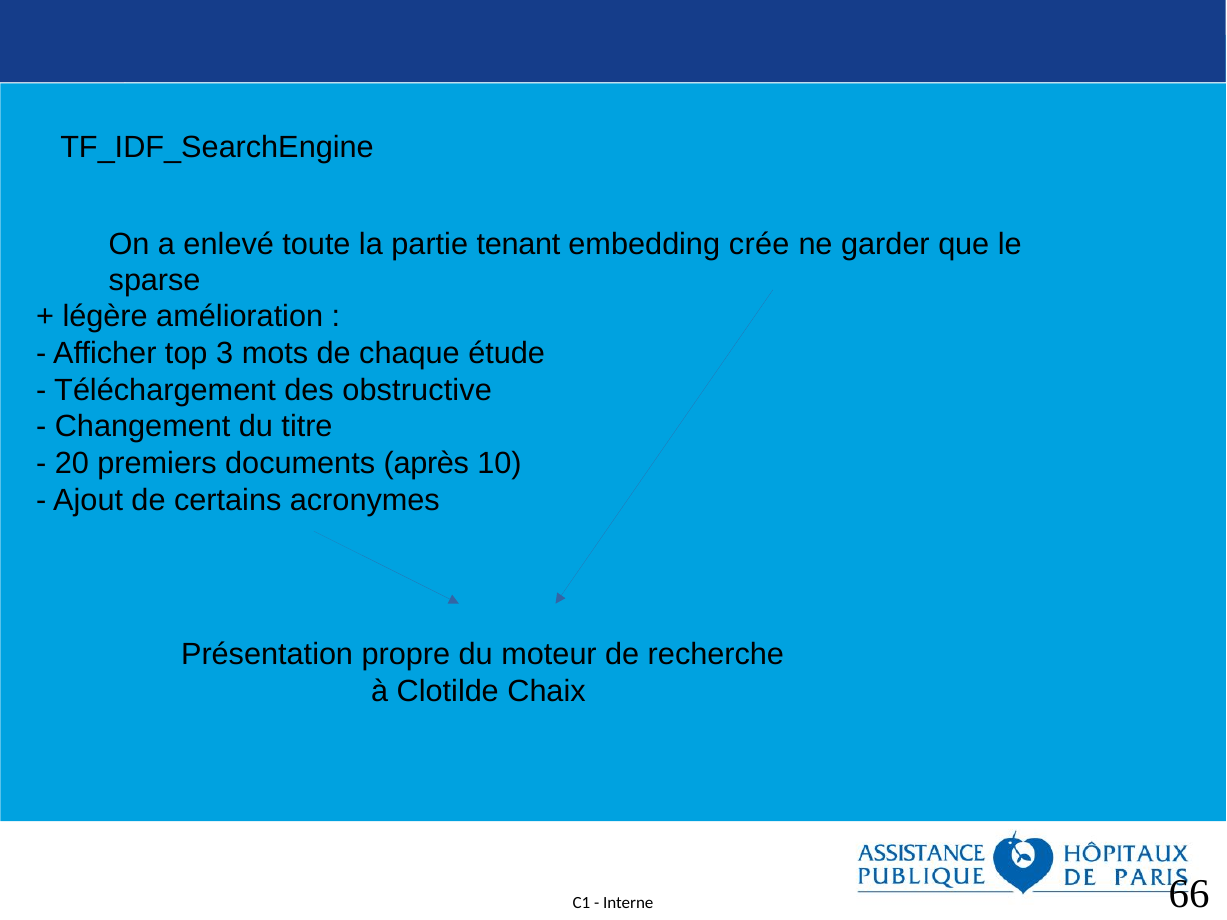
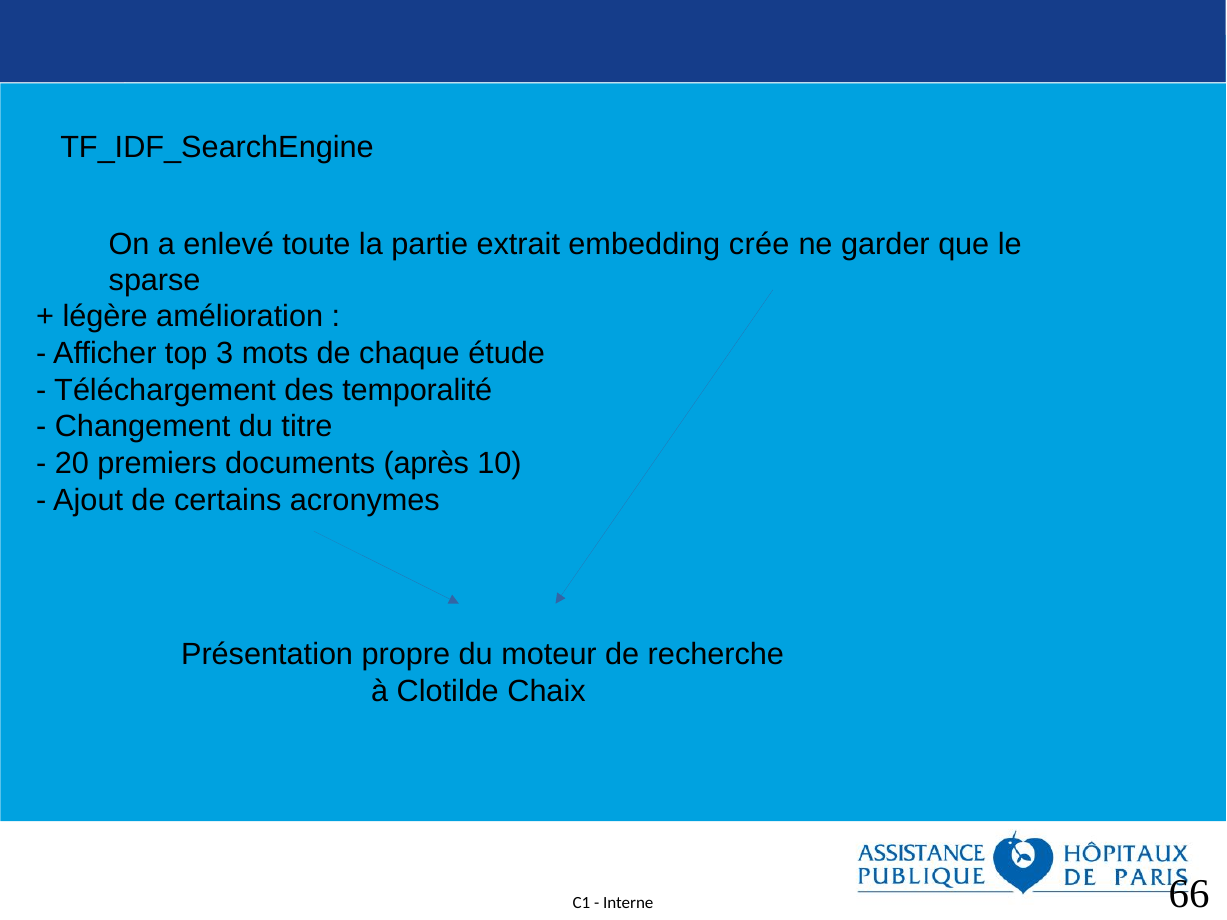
tenant: tenant -> extrait
obstructive: obstructive -> temporalité
